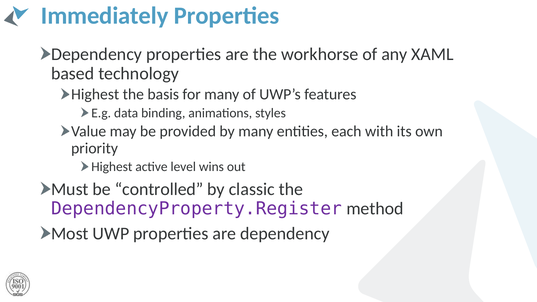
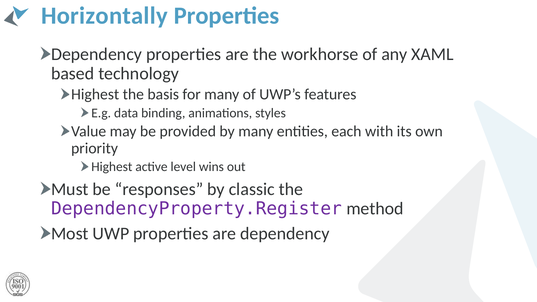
Immediately: Immediately -> Horizontally
controlled: controlled -> responses
